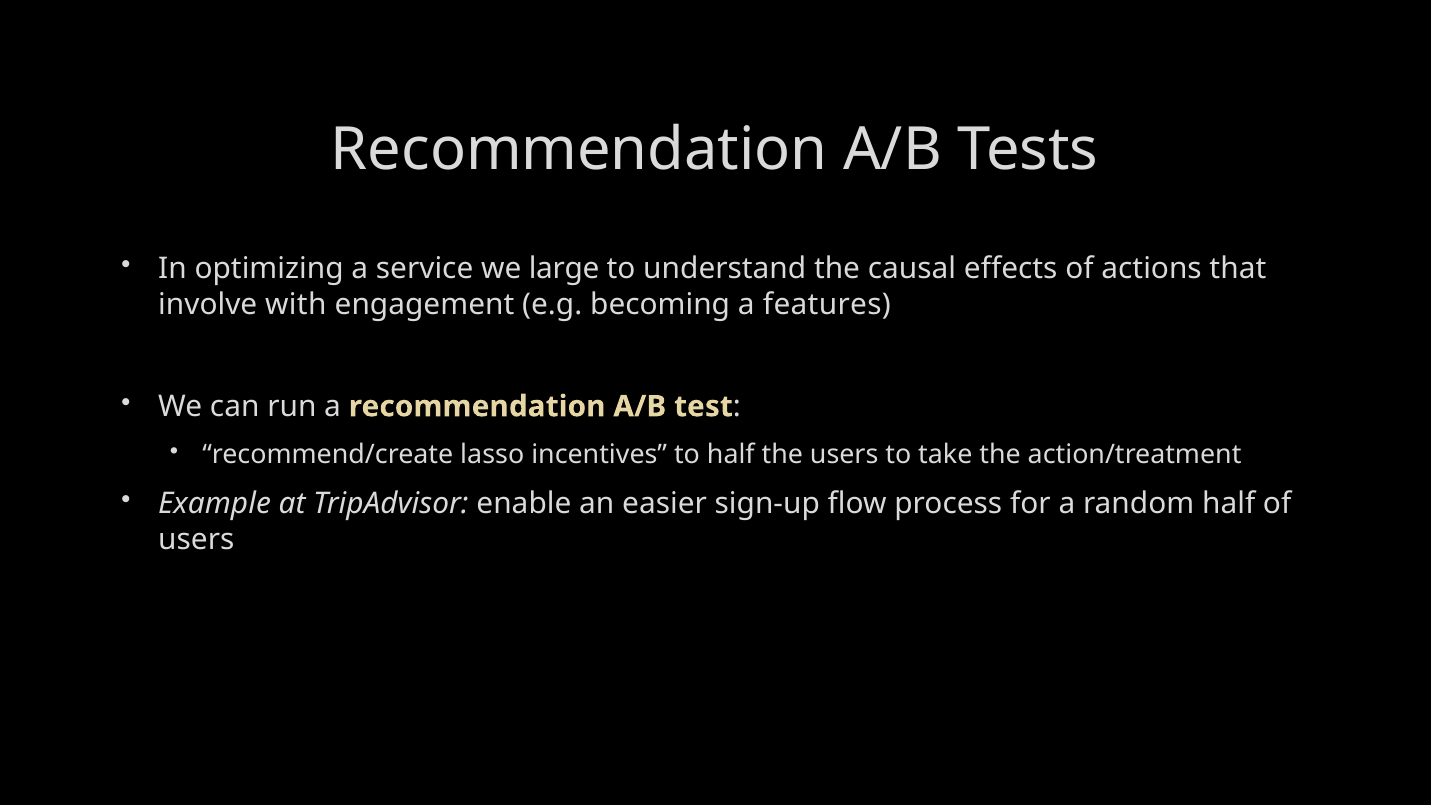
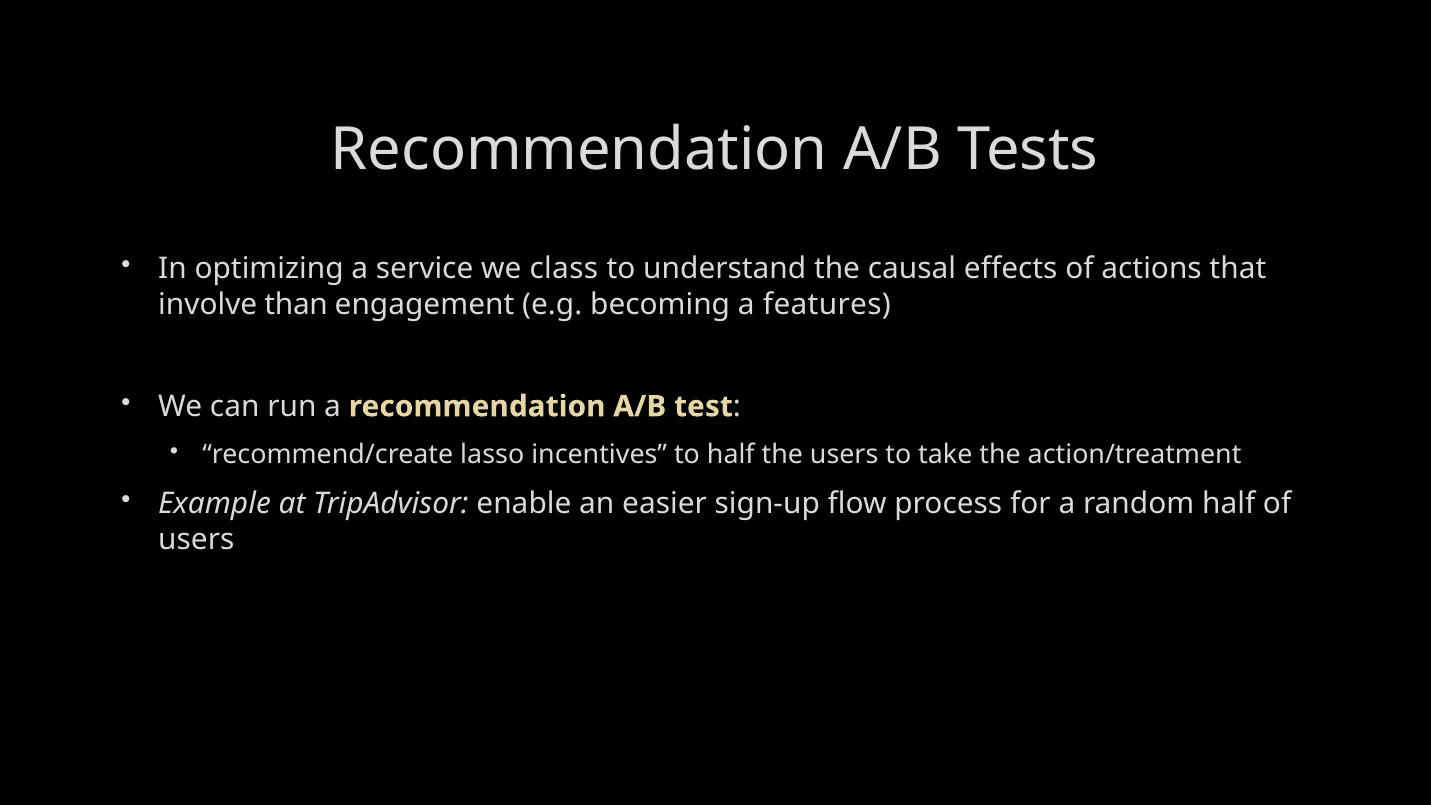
large: large -> class
with: with -> than
